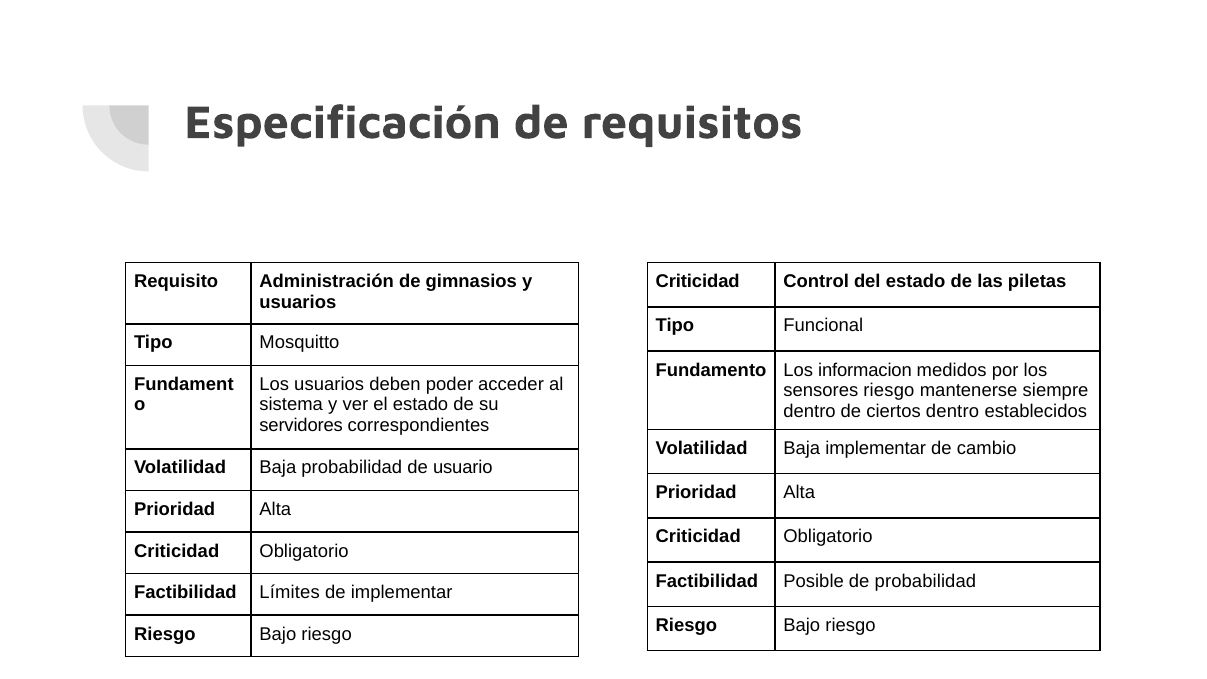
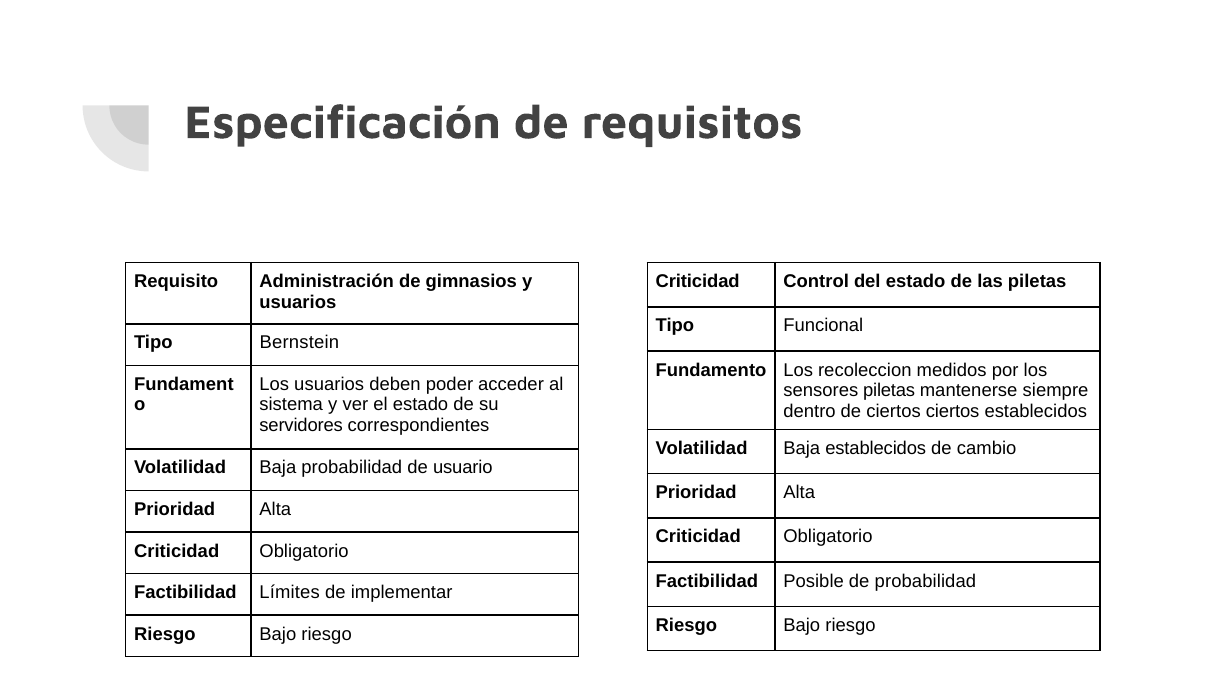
Mosquitto: Mosquitto -> Bernstein
informacion: informacion -> recoleccion
sensores riesgo: riesgo -> piletas
ciertos dentro: dentro -> ciertos
Baja implementar: implementar -> establecidos
